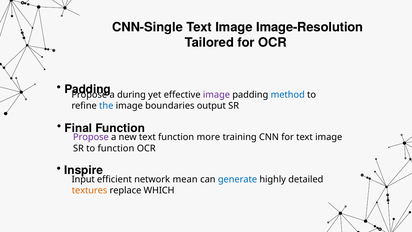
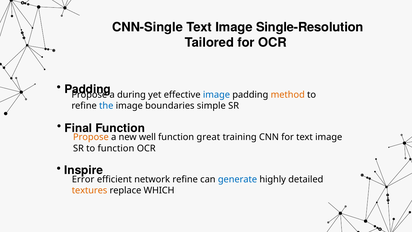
Image-Resolution: Image-Resolution -> Single-Resolution
image at (216, 95) colour: purple -> blue
method colour: blue -> orange
output: output -> simple
Propose at (91, 137) colour: purple -> orange
new text: text -> well
more: more -> great
Input: Input -> Error
network mean: mean -> refine
